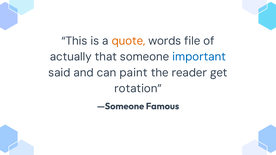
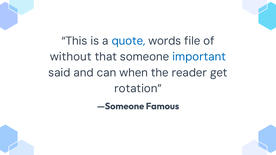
quote colour: orange -> blue
actually: actually -> without
paint: paint -> when
